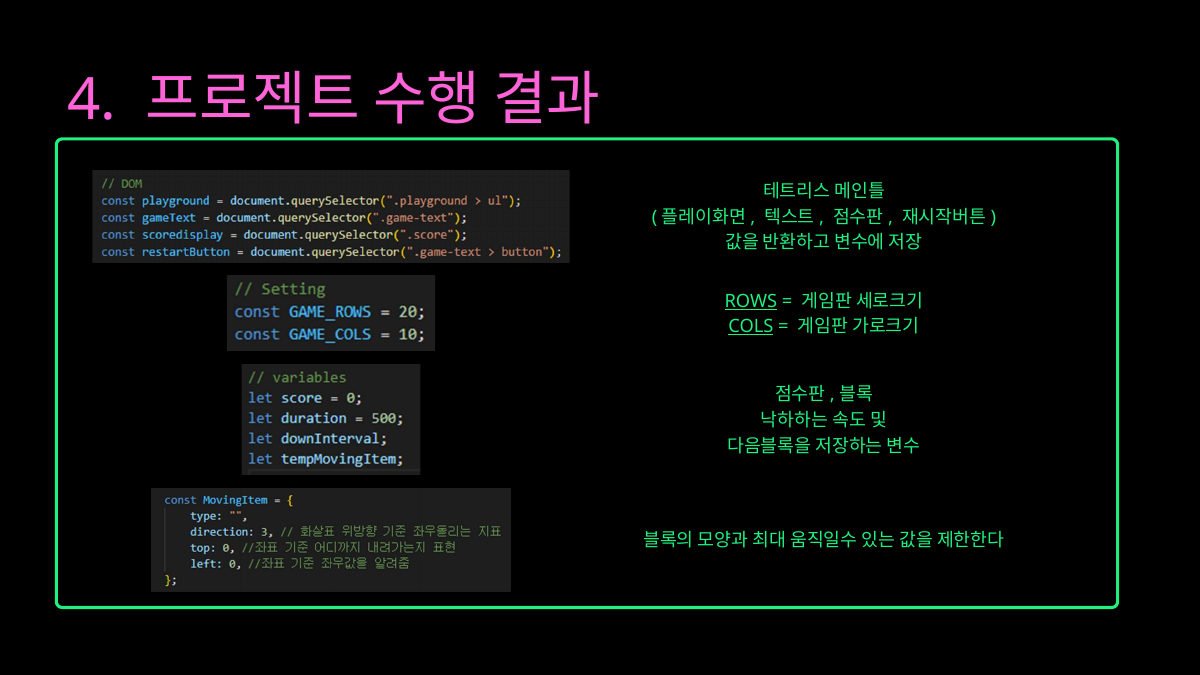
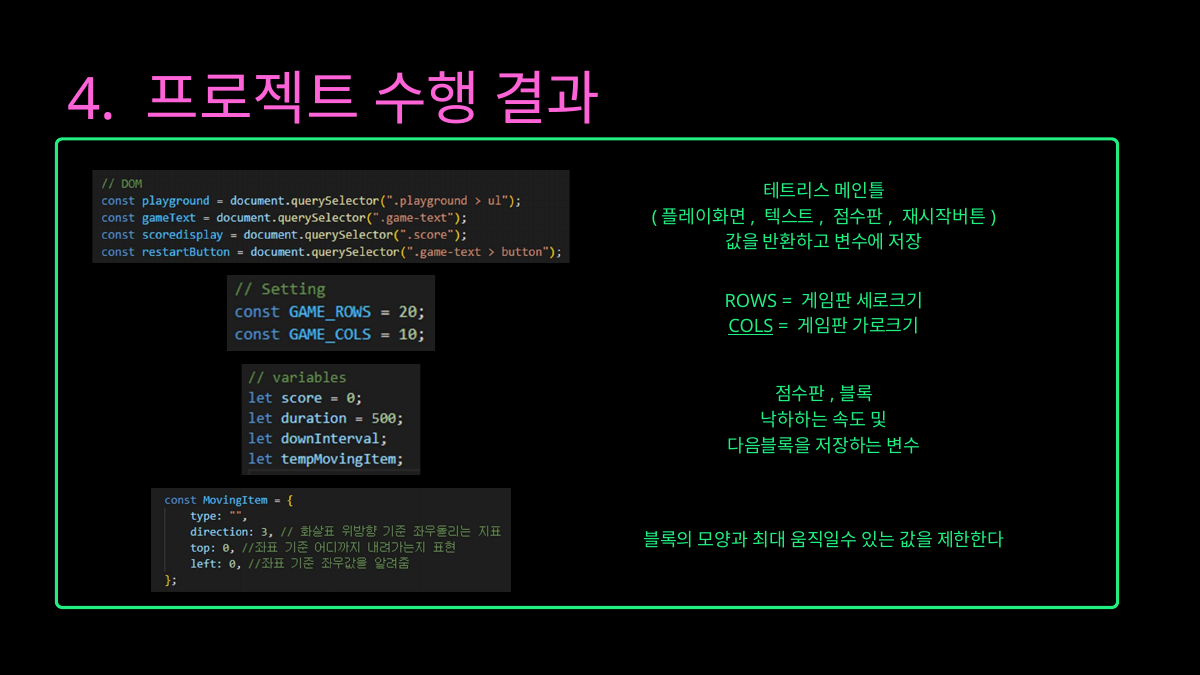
ROWS underline: present -> none
